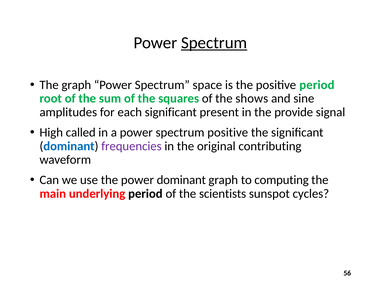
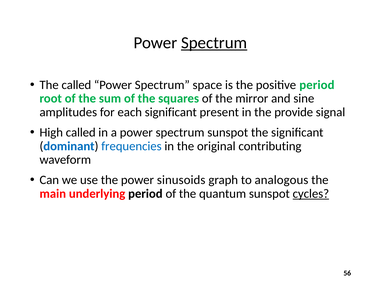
The graph: graph -> called
shows: shows -> mirror
spectrum positive: positive -> sunspot
frequencies colour: purple -> blue
power dominant: dominant -> sinusoids
computing: computing -> analogous
scientists: scientists -> quantum
cycles underline: none -> present
